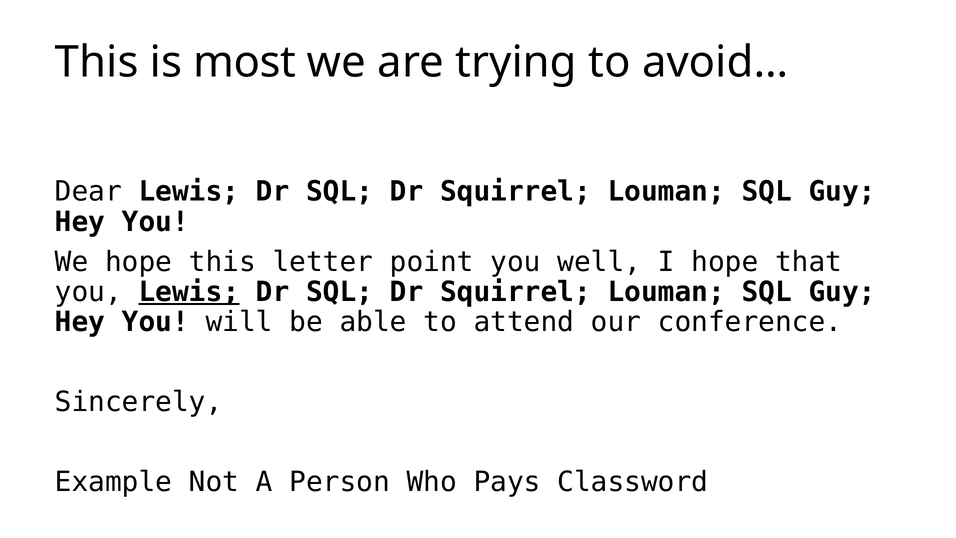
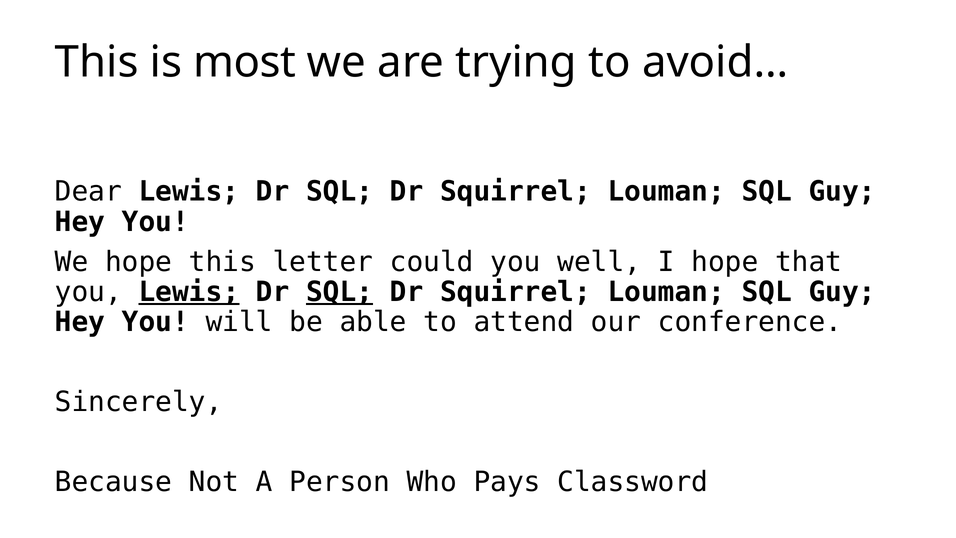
point: point -> could
SQL at (340, 292) underline: none -> present
Example: Example -> Because
